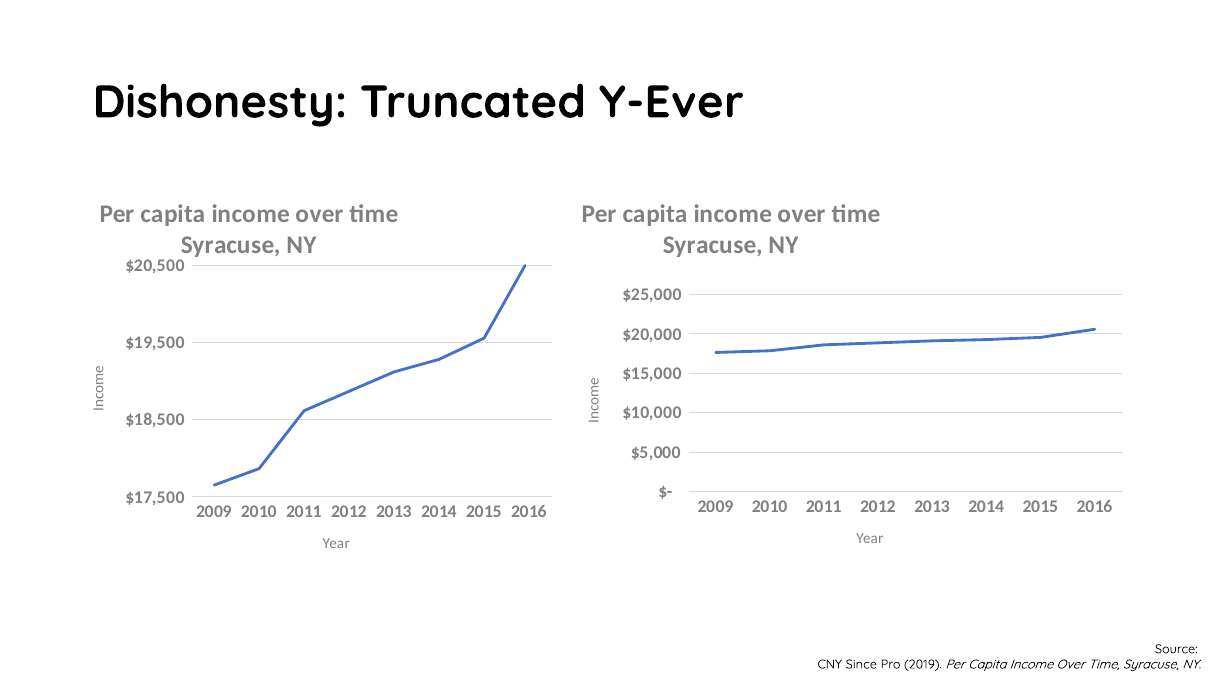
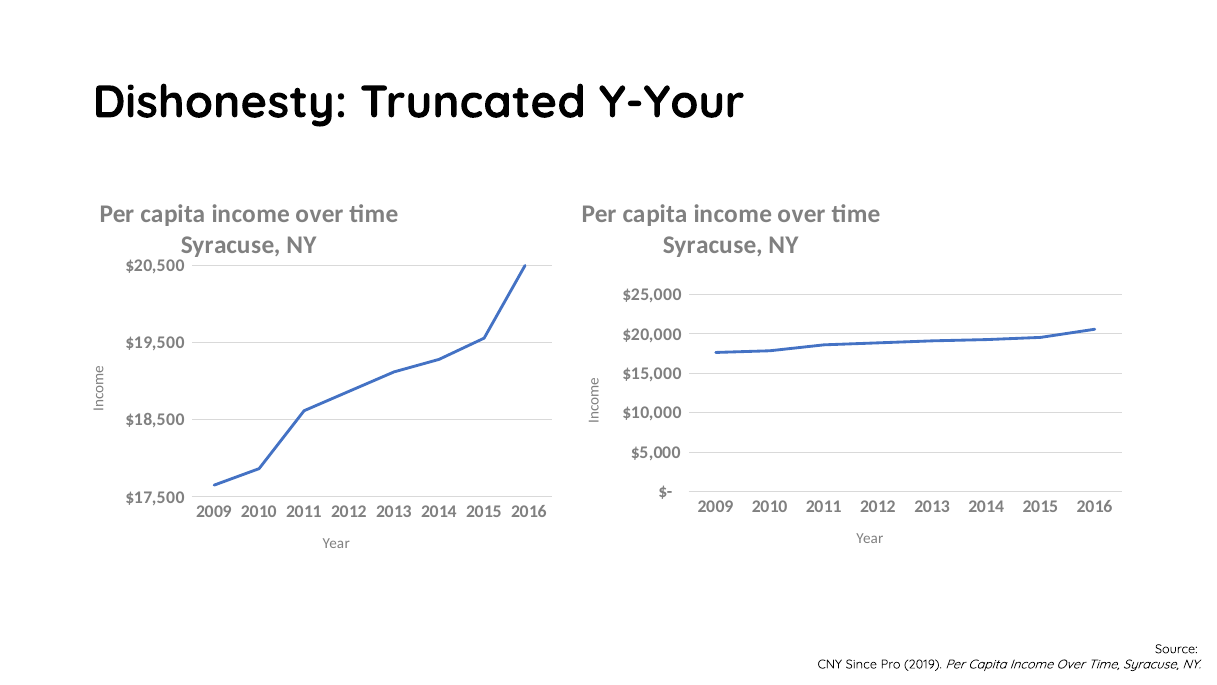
Y-Ever: Y-Ever -> Y-Your
